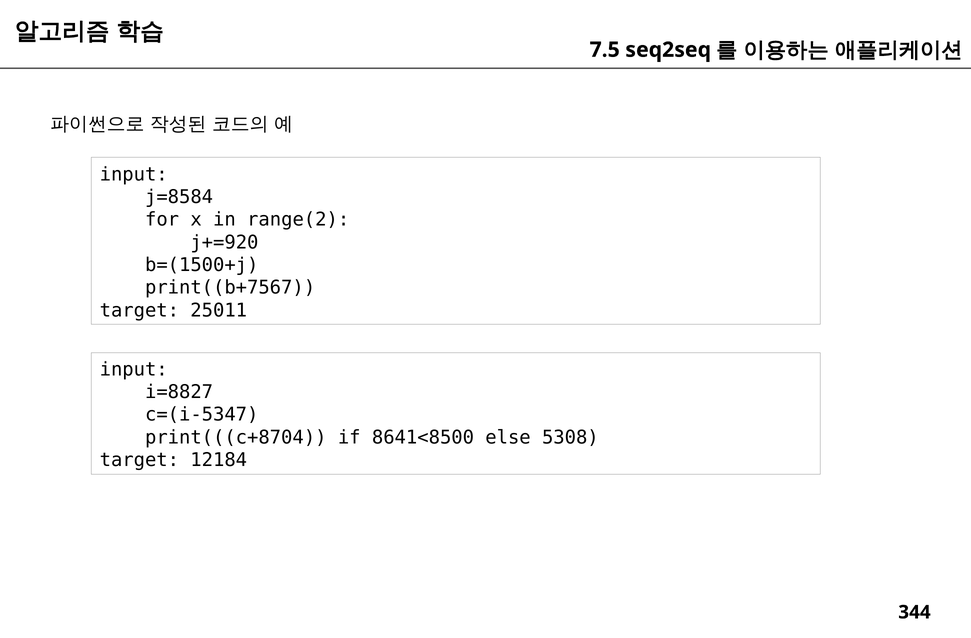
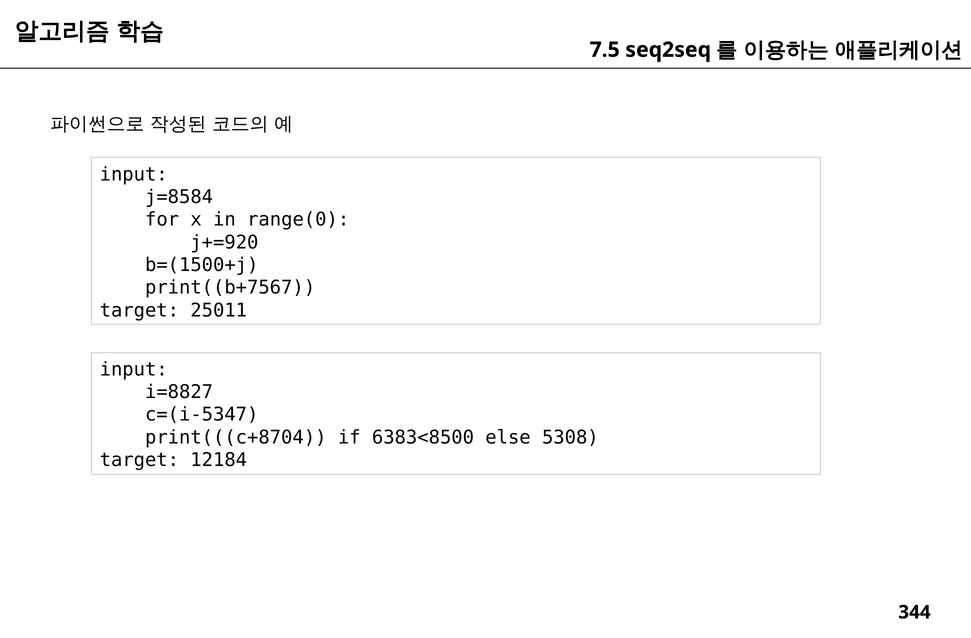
range(2: range(2 -> range(0
8641<8500: 8641<8500 -> 6383<8500
